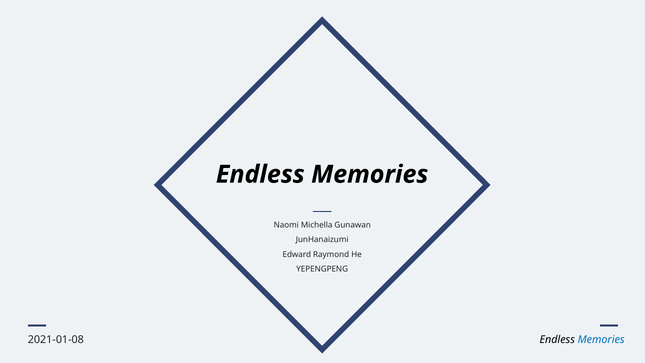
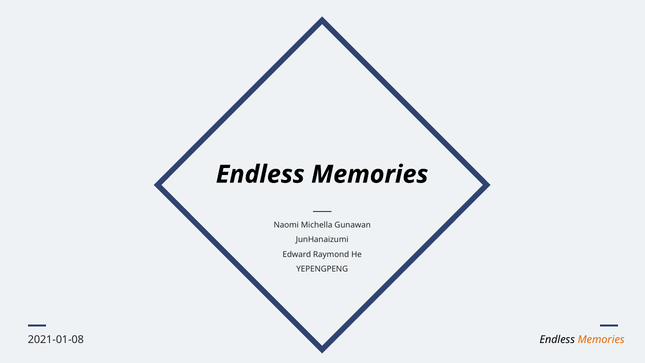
Memories at (601, 340) colour: blue -> orange
